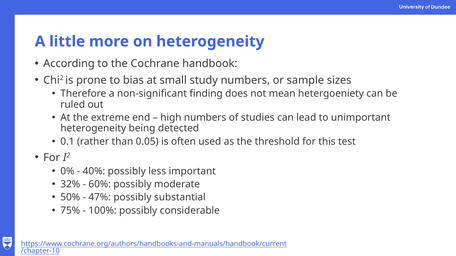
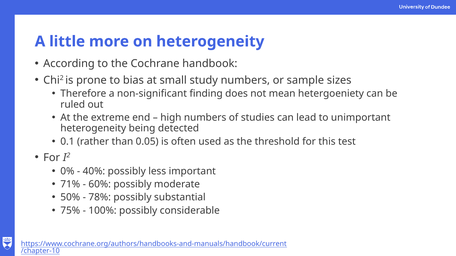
32%: 32% -> 71%
47%: 47% -> 78%
